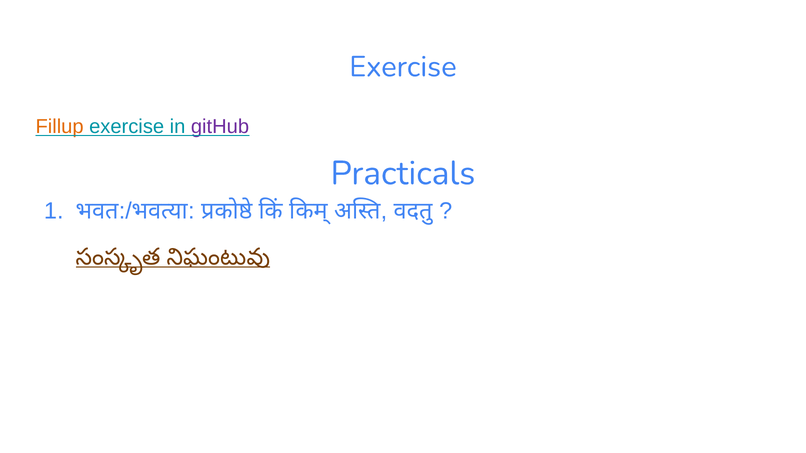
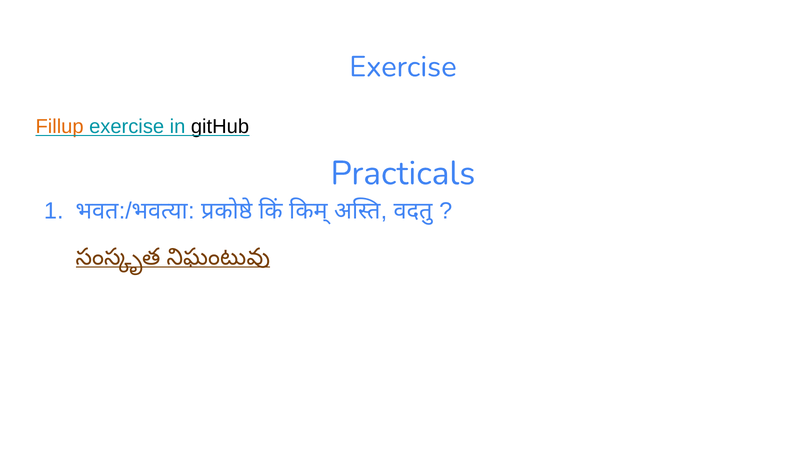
gitHub colour: purple -> black
